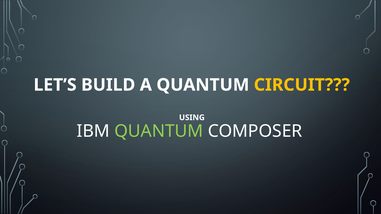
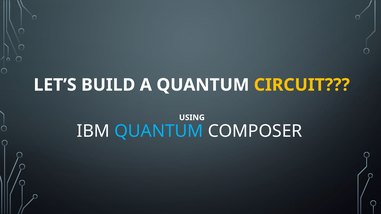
QUANTUM at (159, 131) colour: light green -> light blue
